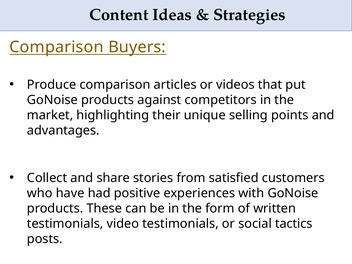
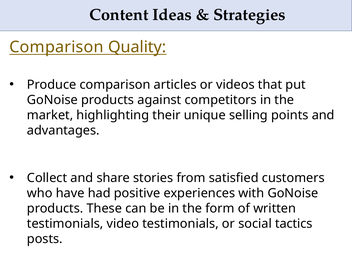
Buyers: Buyers -> Quality
